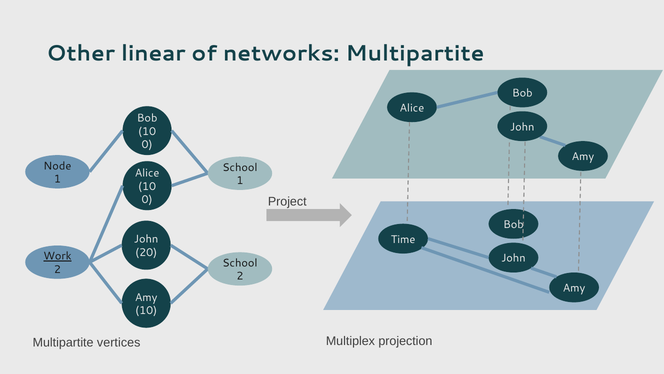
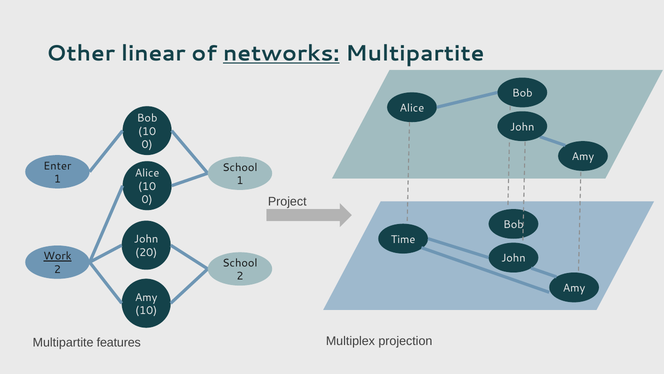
networks underline: none -> present
Node: Node -> Enter
vertices: vertices -> features
